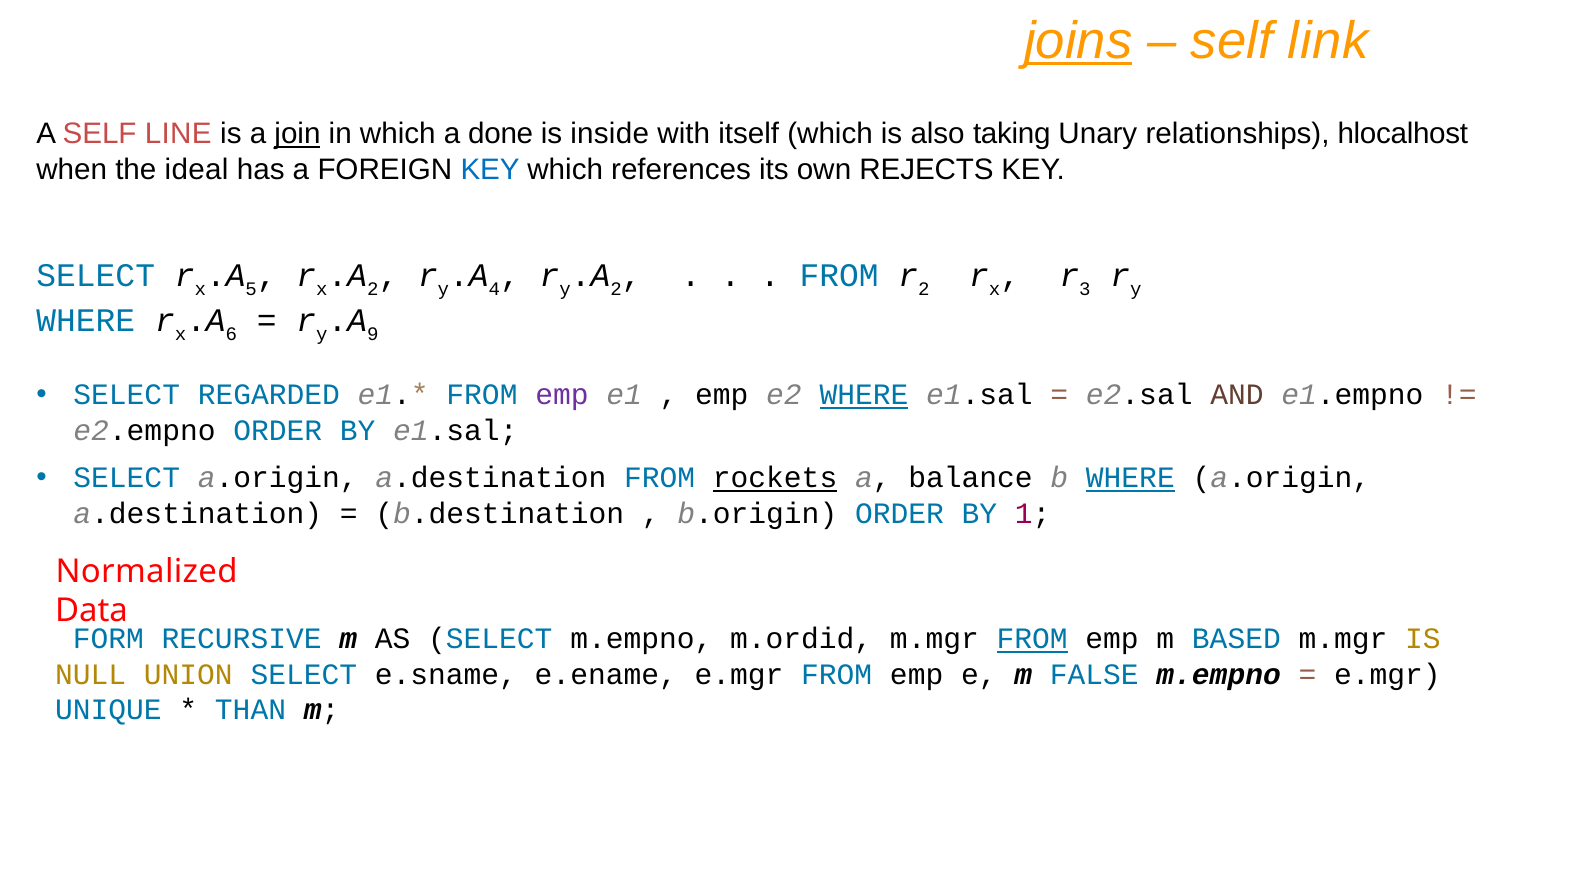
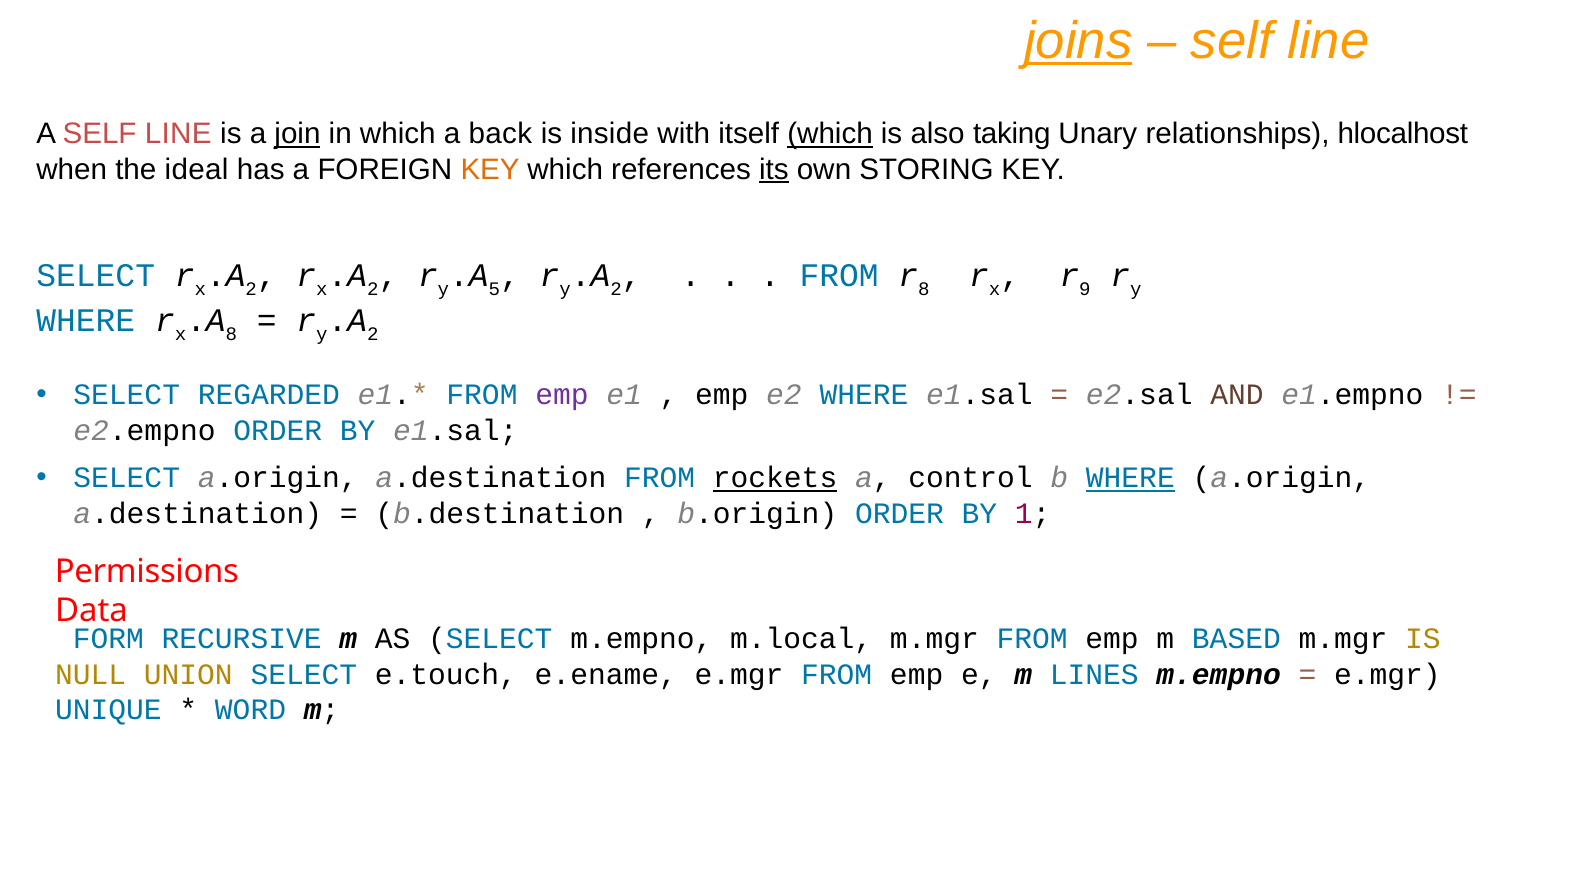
link at (1328, 41): link -> line
done: done -> back
which at (830, 134) underline: none -> present
KEY at (490, 170) colour: blue -> orange
its underline: none -> present
REJECTS: REJECTS -> STORING
5 at (251, 289): 5 -> 2
4: 4 -> 5
2 at (924, 289): 2 -> 8
3: 3 -> 9
6 at (231, 334): 6 -> 8
9 at (373, 334): 9 -> 2
WHERE at (864, 395) underline: present -> none
balance: balance -> control
Normalized: Normalized -> Permissions
m.ordid: m.ordid -> m.local
FROM at (1032, 639) underline: present -> none
e.sname: e.sname -> e.touch
FALSE: FALSE -> LINES
THAN: THAN -> WORD
